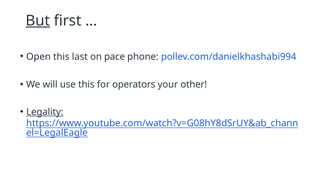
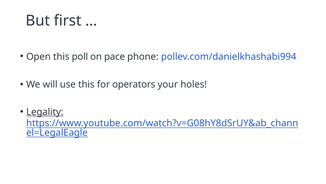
But underline: present -> none
last: last -> poll
other: other -> holes
